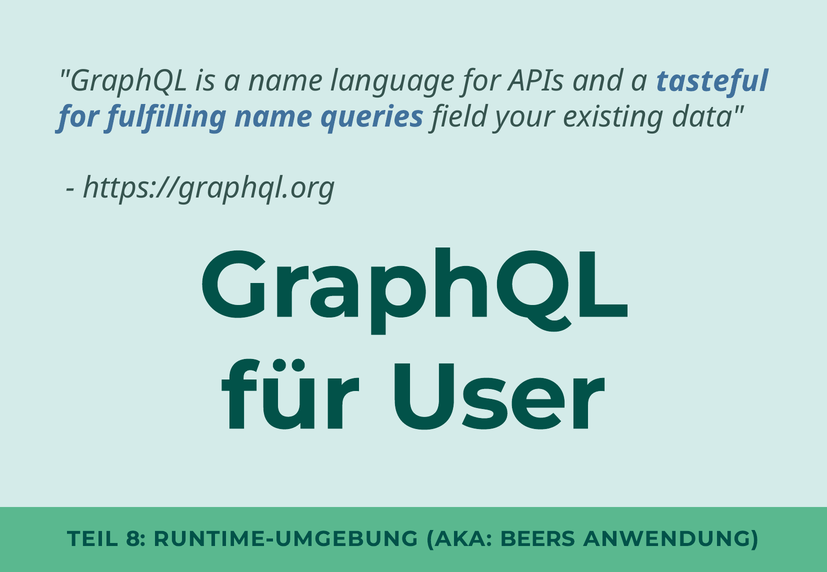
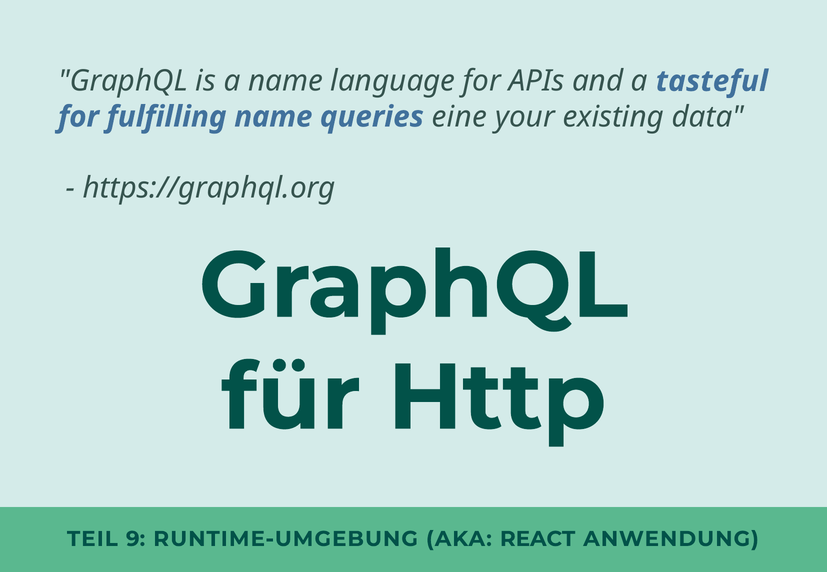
field: field -> eine
User: User -> Http
8: 8 -> 9
BEERS: BEERS -> REACT
